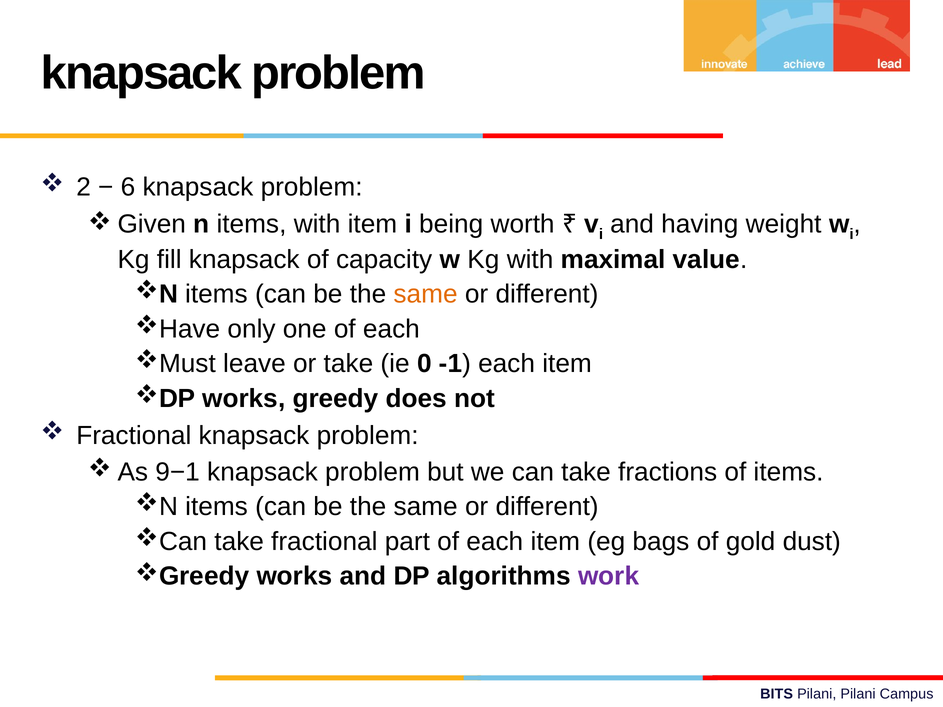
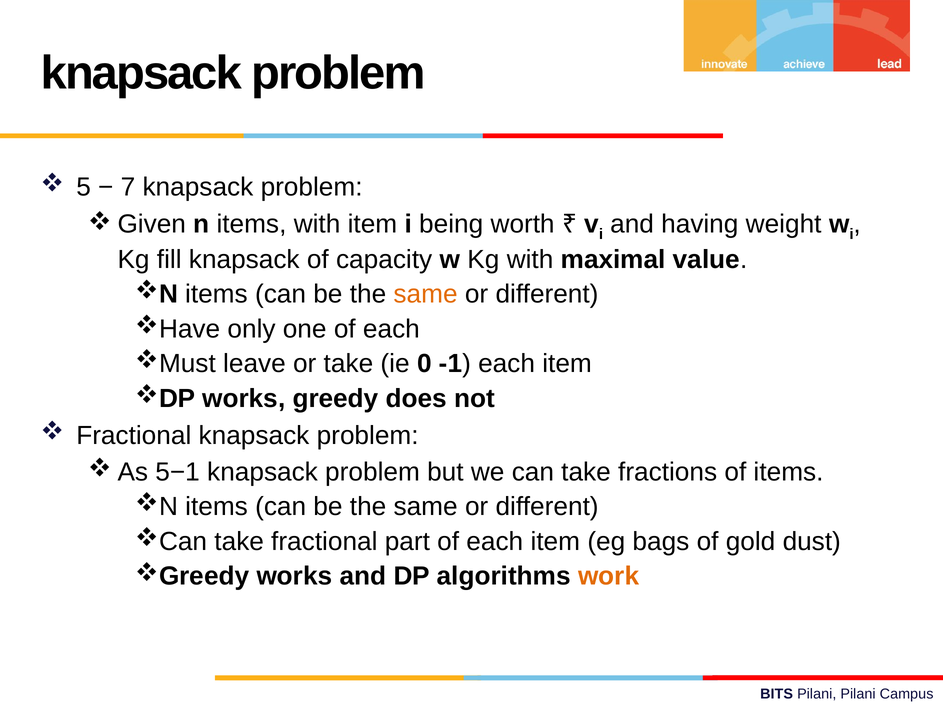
2: 2 -> 5
6: 6 -> 7
9−1: 9−1 -> 5−1
work colour: purple -> orange
